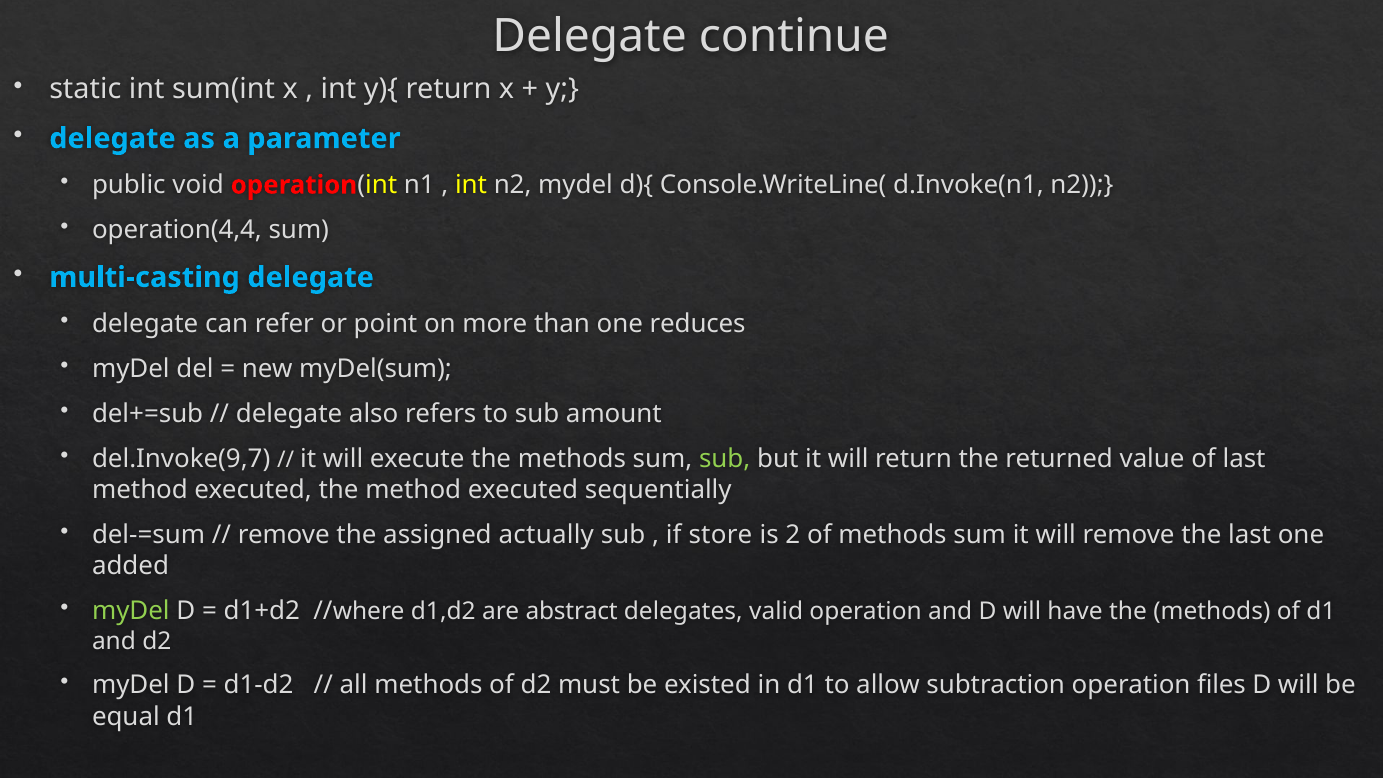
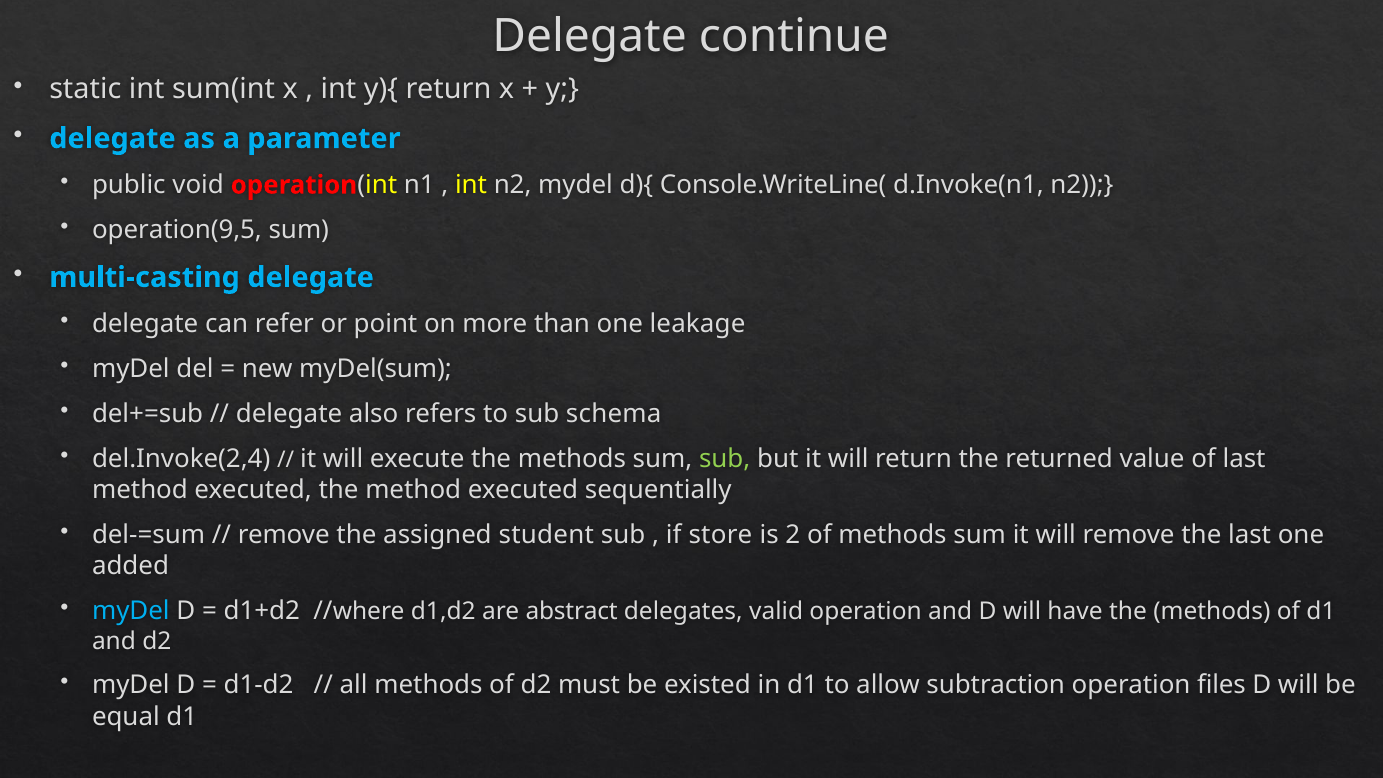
operation(4,4: operation(4,4 -> operation(9,5
reduces: reduces -> leakage
amount: amount -> schema
del.Invoke(9,7: del.Invoke(9,7 -> del.Invoke(2,4
actually: actually -> student
myDel at (131, 611) colour: light green -> light blue
